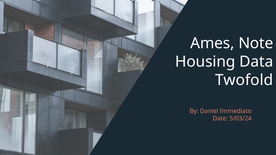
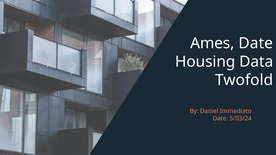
Ames Note: Note -> Date
